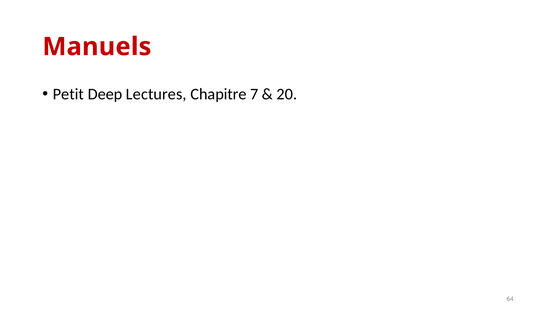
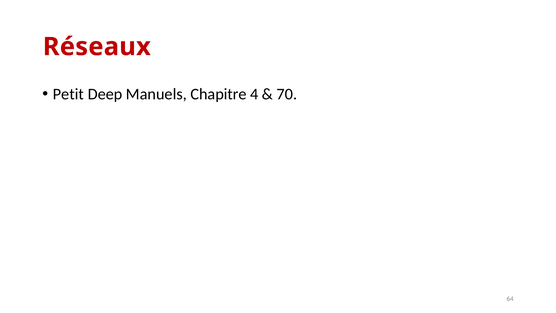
Manuels: Manuels -> Réseaux
Lectures: Lectures -> Manuels
7: 7 -> 4
20: 20 -> 70
